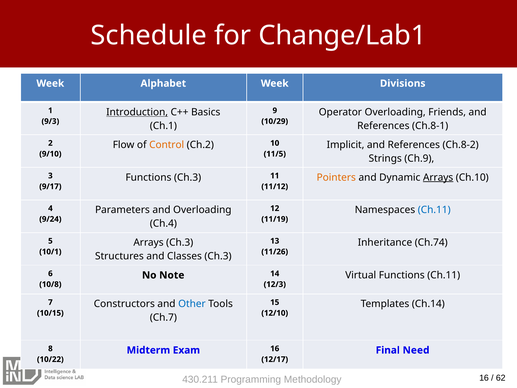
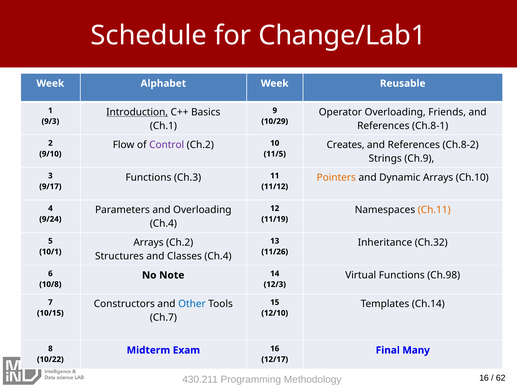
Divisions: Divisions -> Reusable
Control colour: orange -> purple
Implicit: Implicit -> Creates
Arrays at (438, 177) underline: present -> none
Ch.11 at (434, 210) colour: blue -> orange
Arrays Ch.3: Ch.3 -> Ch.2
Ch.74: Ch.74 -> Ch.32
Classes Ch.3: Ch.3 -> Ch.4
Functions Ch.11: Ch.11 -> Ch.98
Need: Need -> Many
